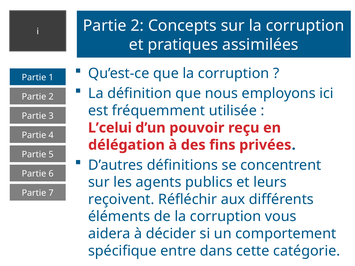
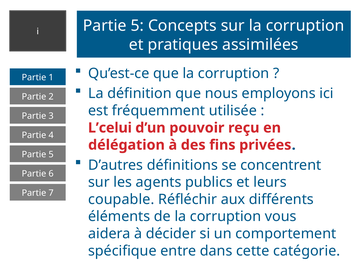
2 at (137, 26): 2 -> 5
reçoivent: reçoivent -> coupable
